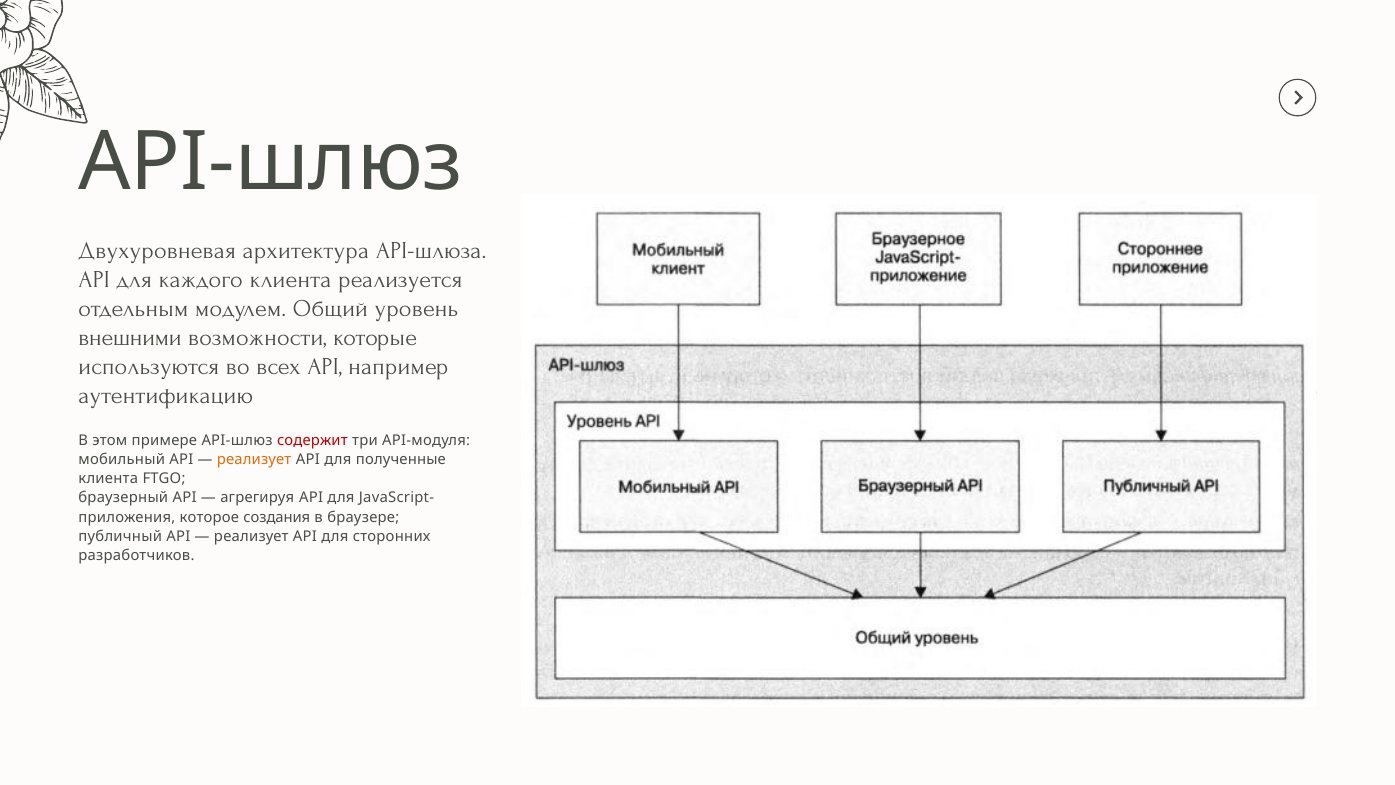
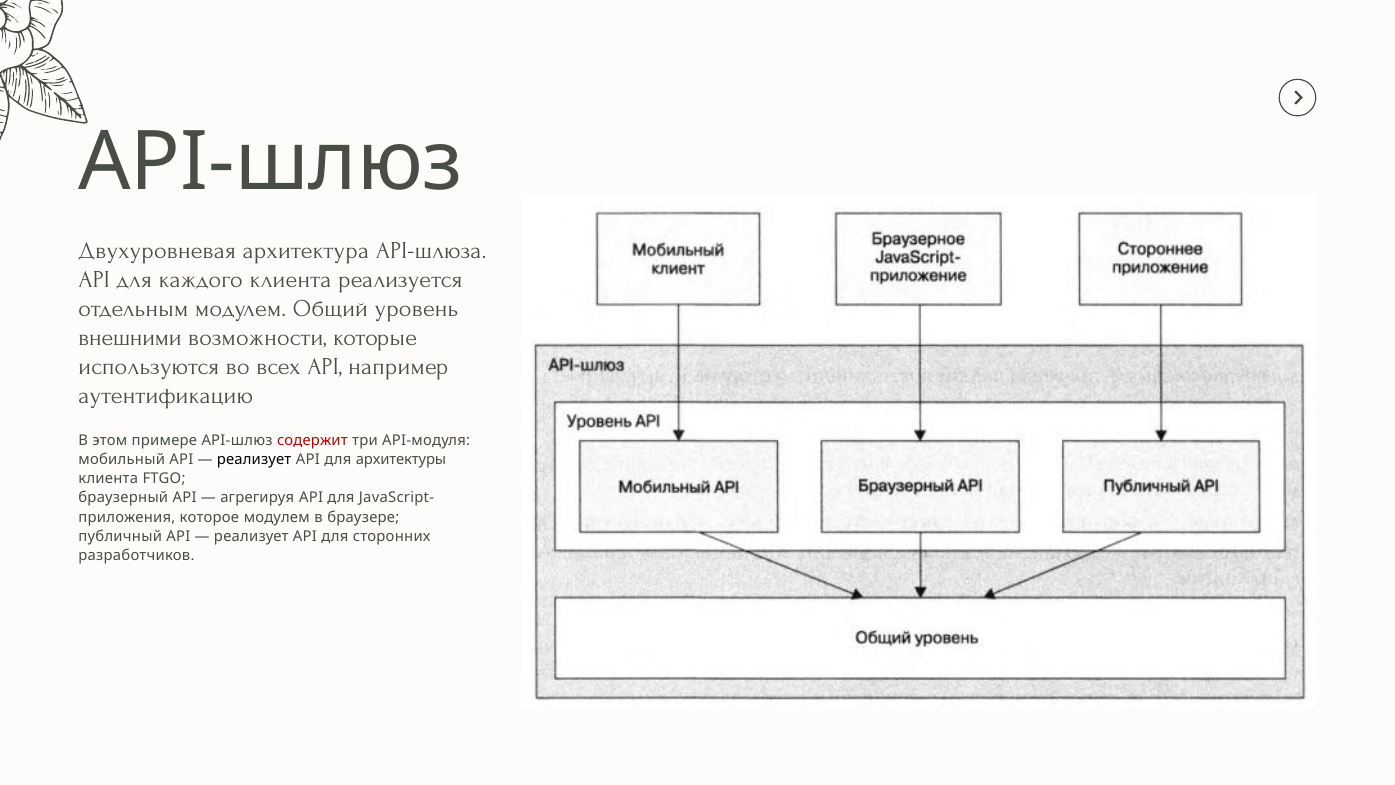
реализует at (254, 459) colour: orange -> black
полученные: полученные -> архитектуры
которое создания: создания -> модулем
